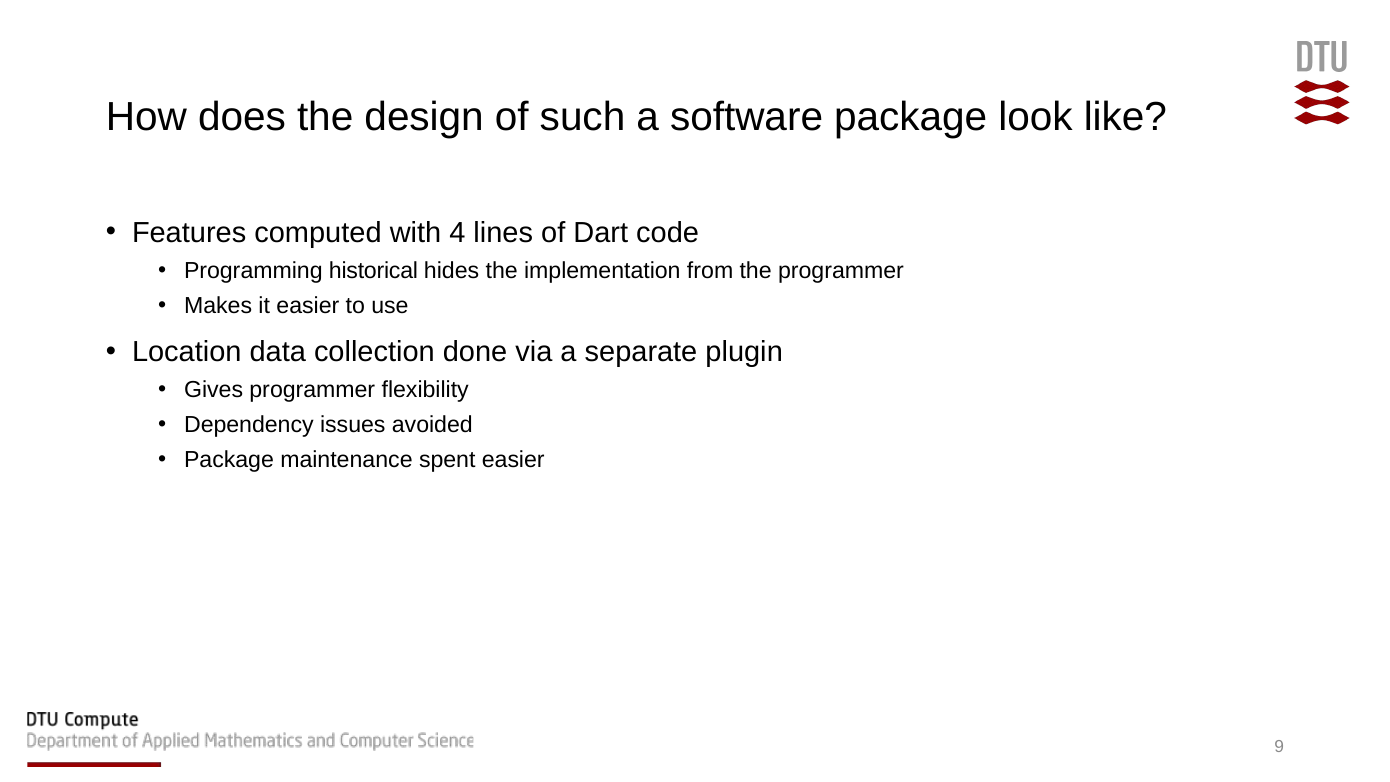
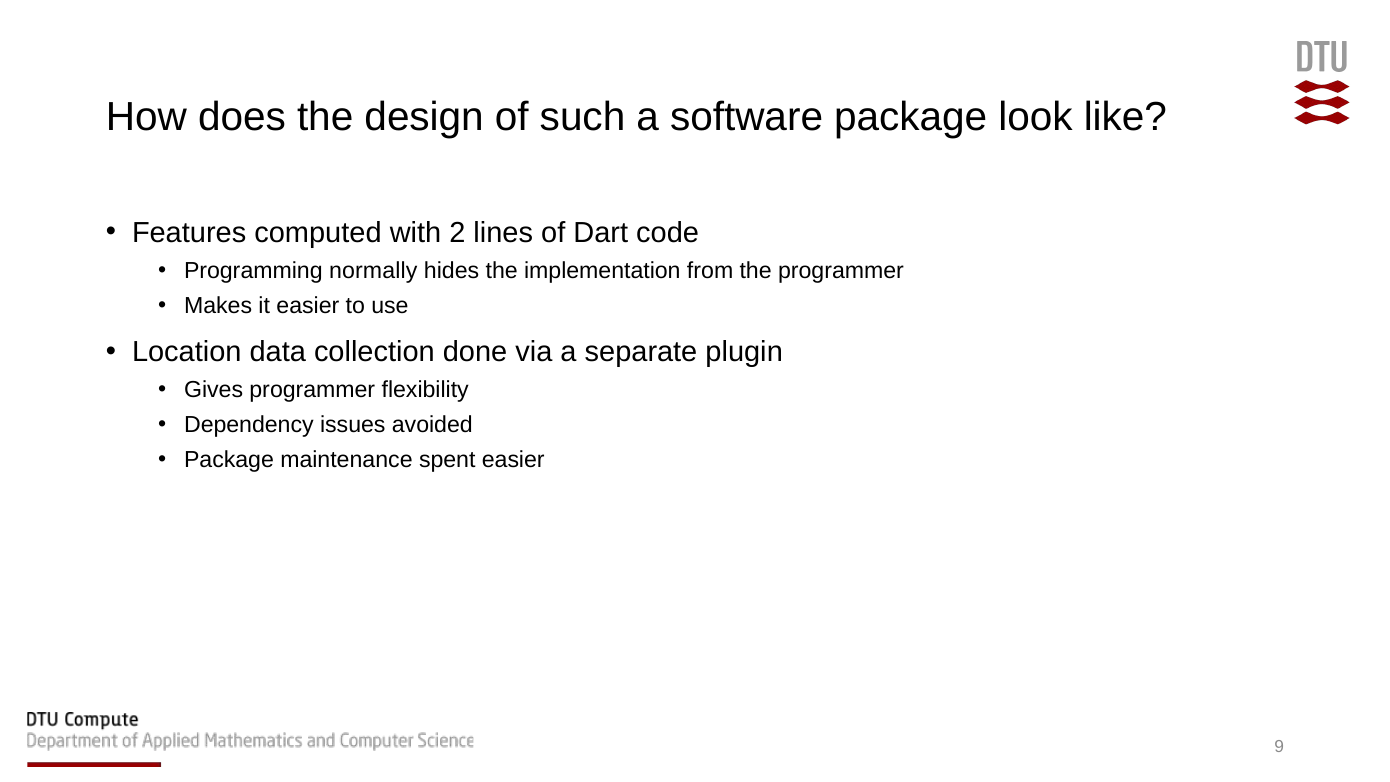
4: 4 -> 2
historical: historical -> normally
